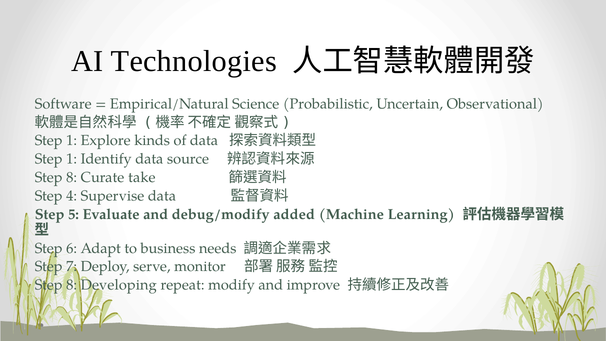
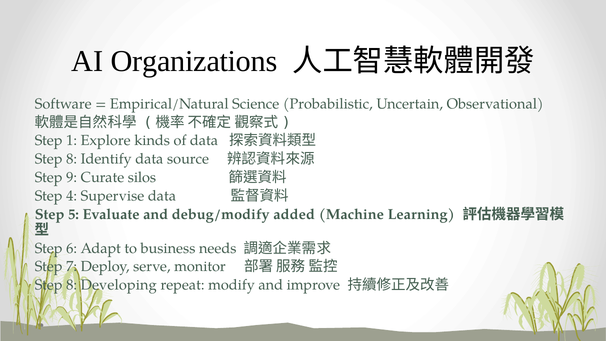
Technologies: Technologies -> Organizations
1 at (72, 159): 1 -> 8
8 at (72, 177): 8 -> 9
take: take -> silos
